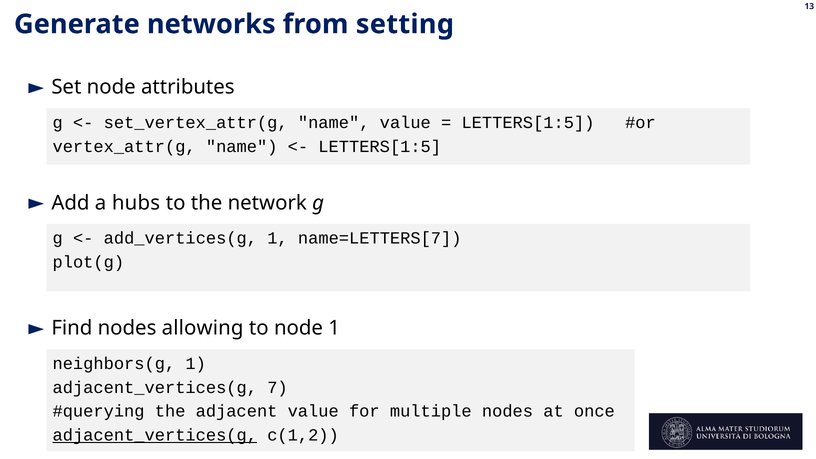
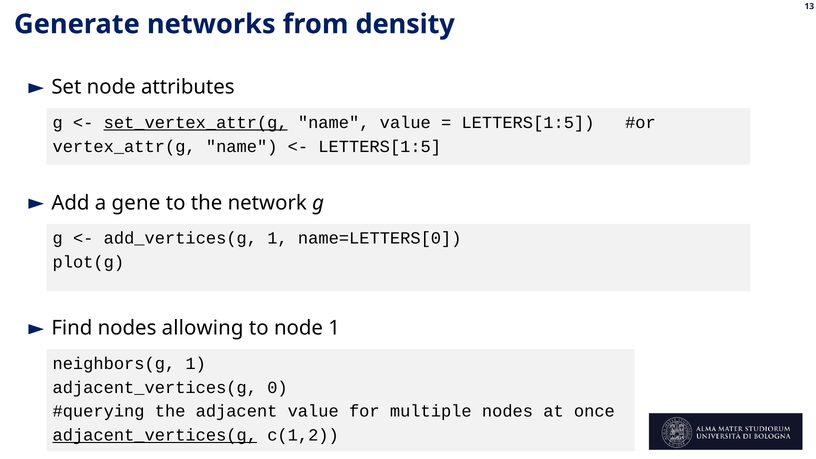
setting: setting -> density
set_vertex_attr(g underline: none -> present
hubs: hubs -> gene
name=LETTERS[7: name=LETTERS[7 -> name=LETTERS[0
7: 7 -> 0
